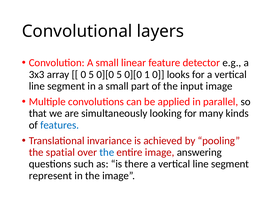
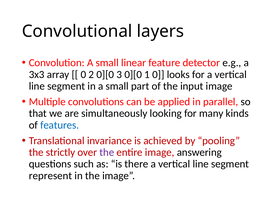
0 5: 5 -> 2
0][0 5: 5 -> 3
spatial: spatial -> strictly
the at (107, 152) colour: blue -> purple
